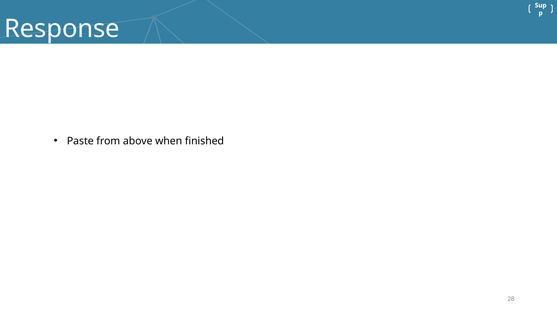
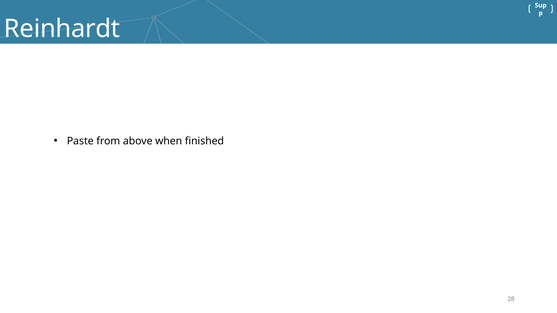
Response: Response -> Reinhardt
